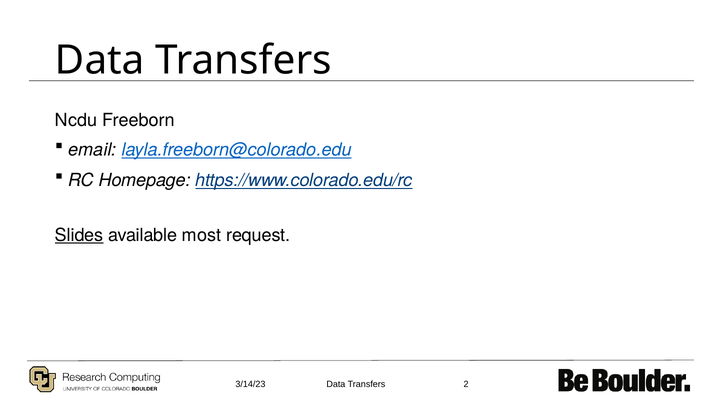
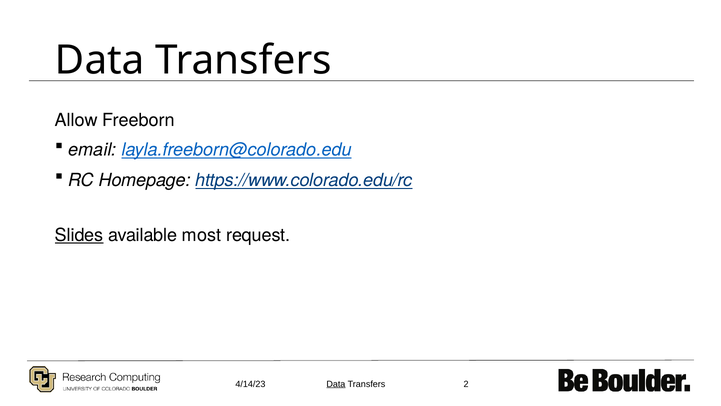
Ncdu: Ncdu -> Allow
3/14/23: 3/14/23 -> 4/14/23
Data at (336, 384) underline: none -> present
